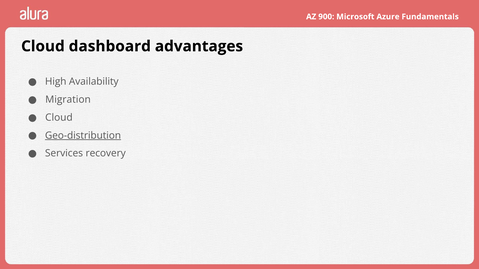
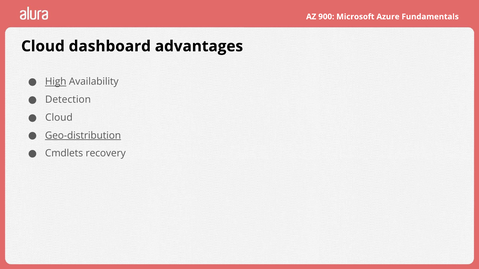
High underline: none -> present
Migration: Migration -> Detection
Services: Services -> Cmdlets
